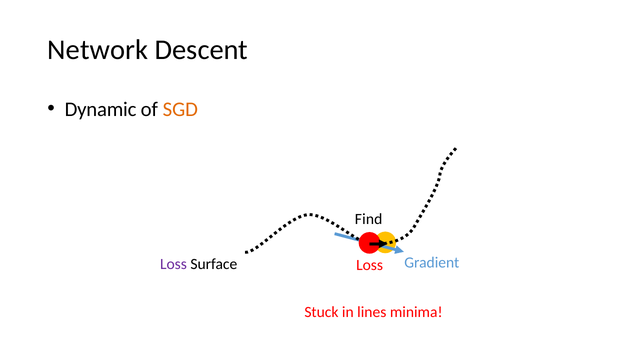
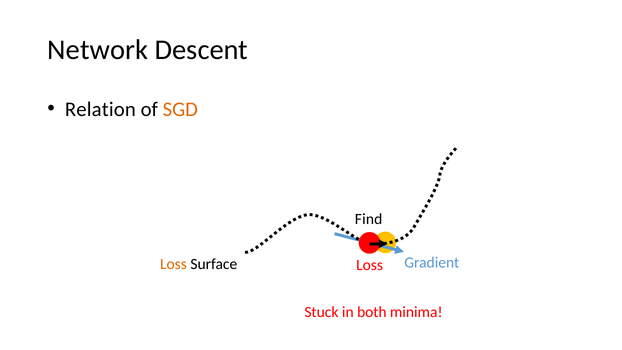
Dynamic: Dynamic -> Relation
Loss at (173, 264) colour: purple -> orange
lines: lines -> both
